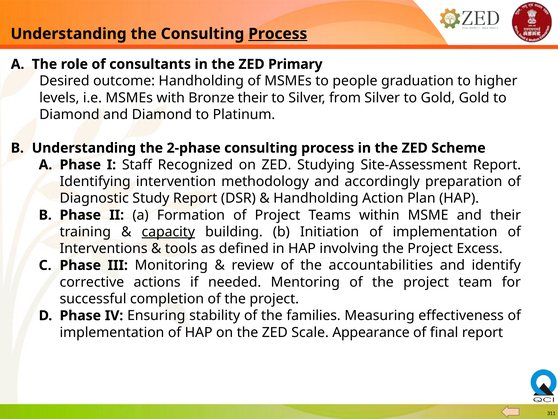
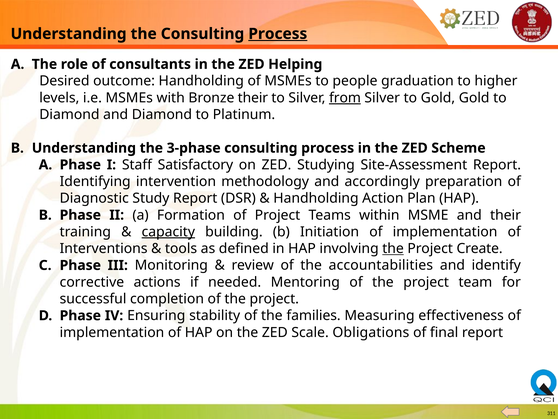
Primary: Primary -> Helping
from underline: none -> present
2-phase: 2-phase -> 3-phase
Recognized: Recognized -> Satisfactory
the at (393, 248) underline: none -> present
Excess: Excess -> Create
Appearance: Appearance -> Obligations
